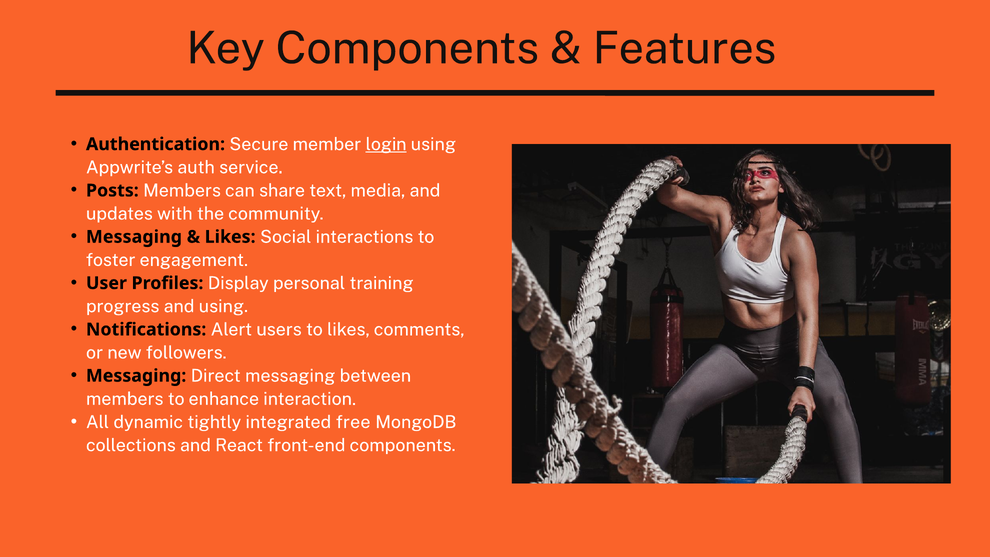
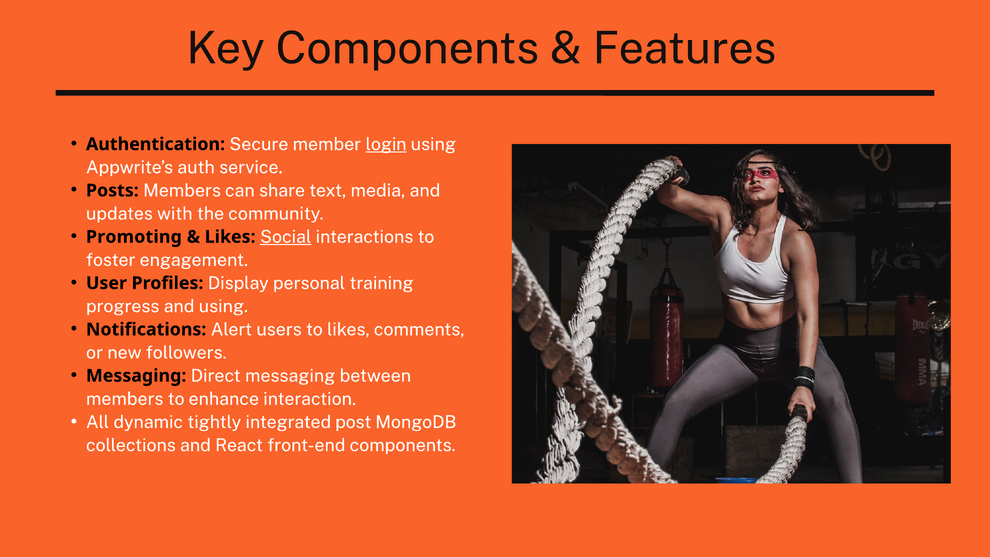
Messaging at (134, 237): Messaging -> Promoting
Social underline: none -> present
free: free -> post
